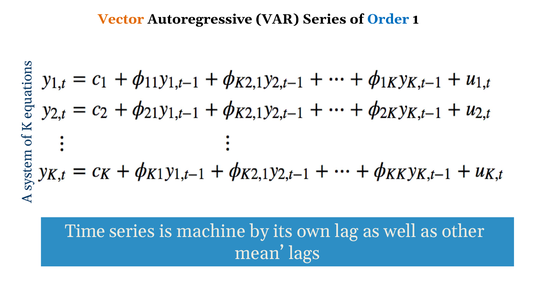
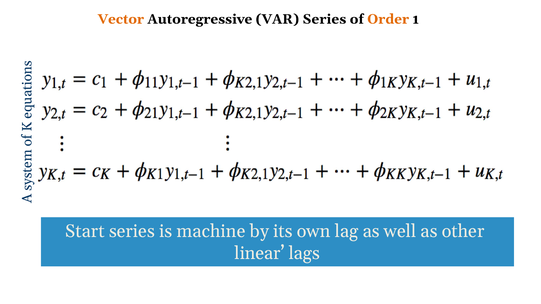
Order colour: blue -> orange
Time: Time -> Start
mean: mean -> linear
